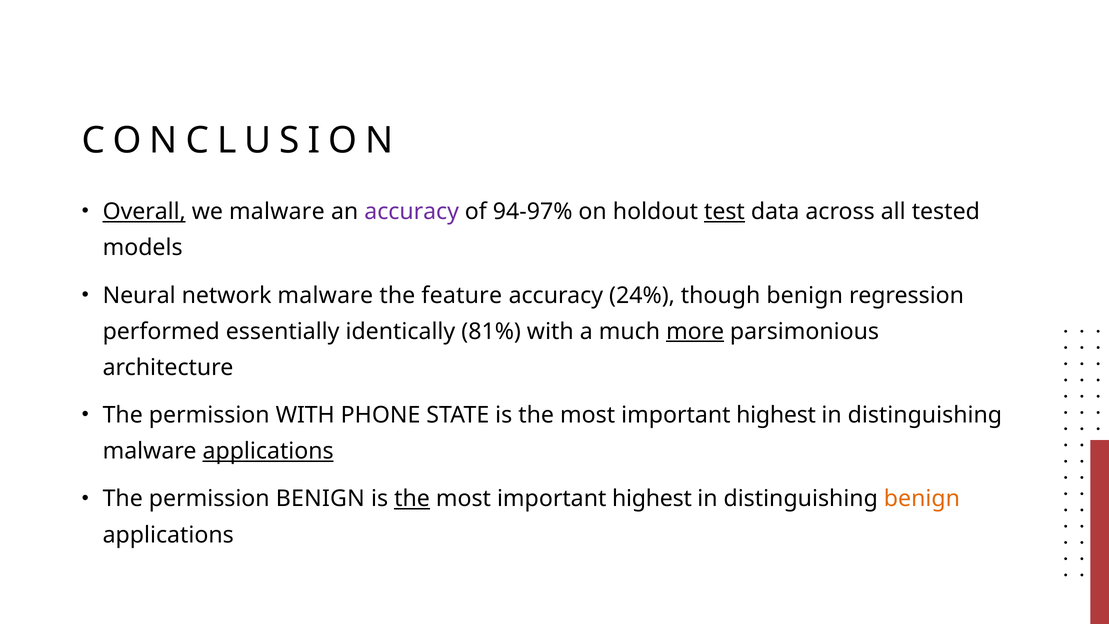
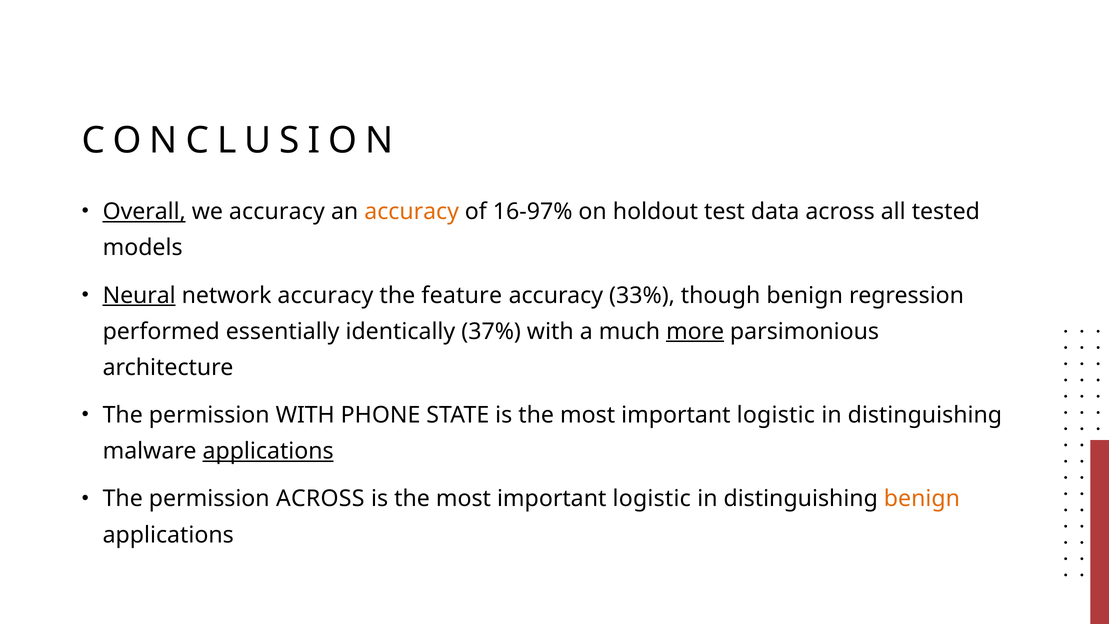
we malware: malware -> accuracy
accuracy at (412, 212) colour: purple -> orange
94-97%: 94-97% -> 16-97%
test underline: present -> none
Neural underline: none -> present
network malware: malware -> accuracy
24%: 24% -> 33%
81%: 81% -> 37%
highest at (776, 415): highest -> logistic
permission BENIGN: BENIGN -> ACROSS
the at (412, 499) underline: present -> none
highest at (652, 499): highest -> logistic
